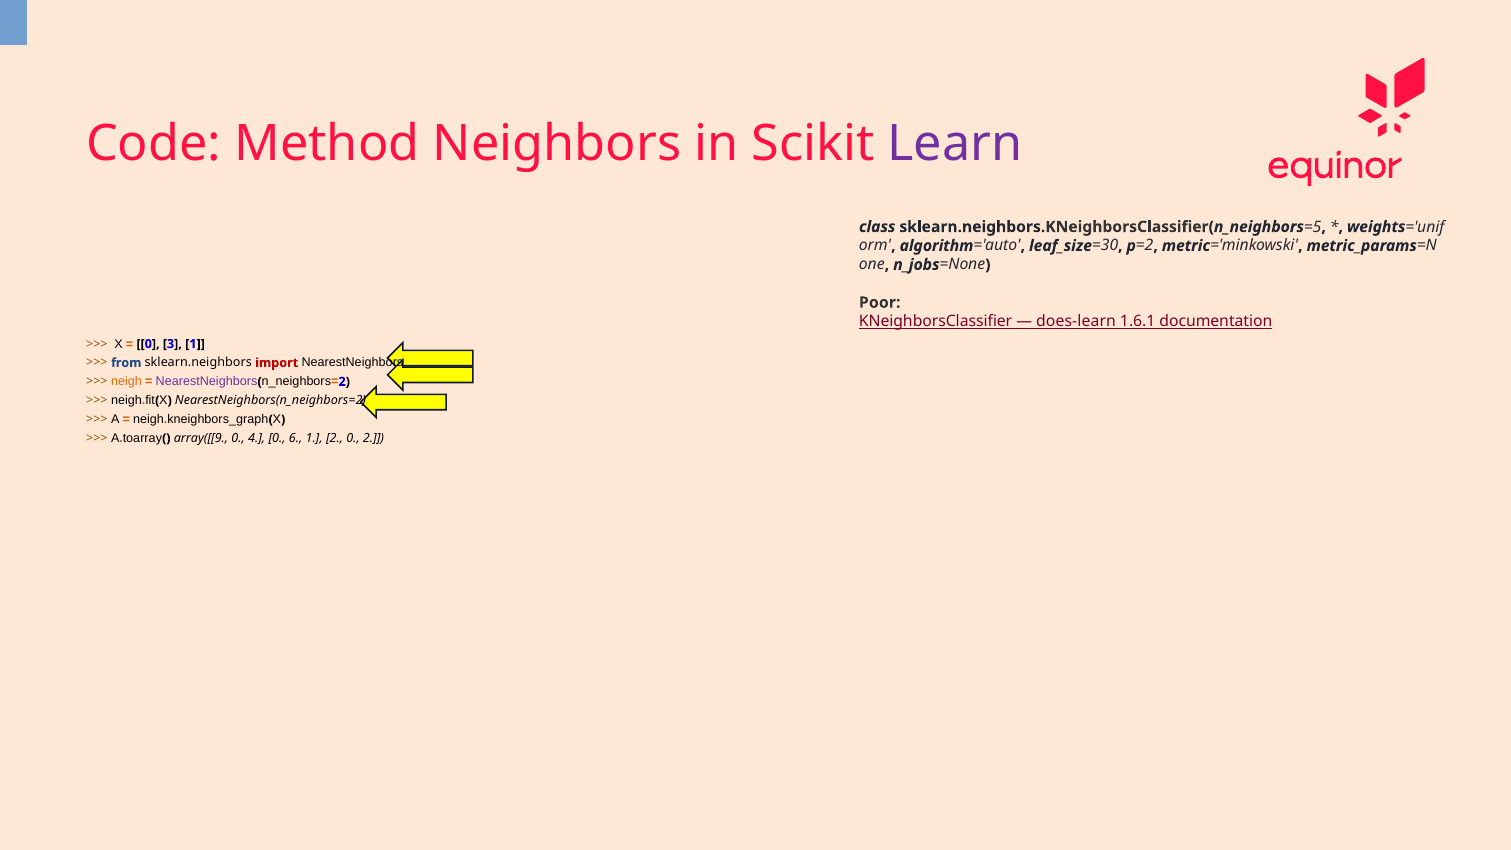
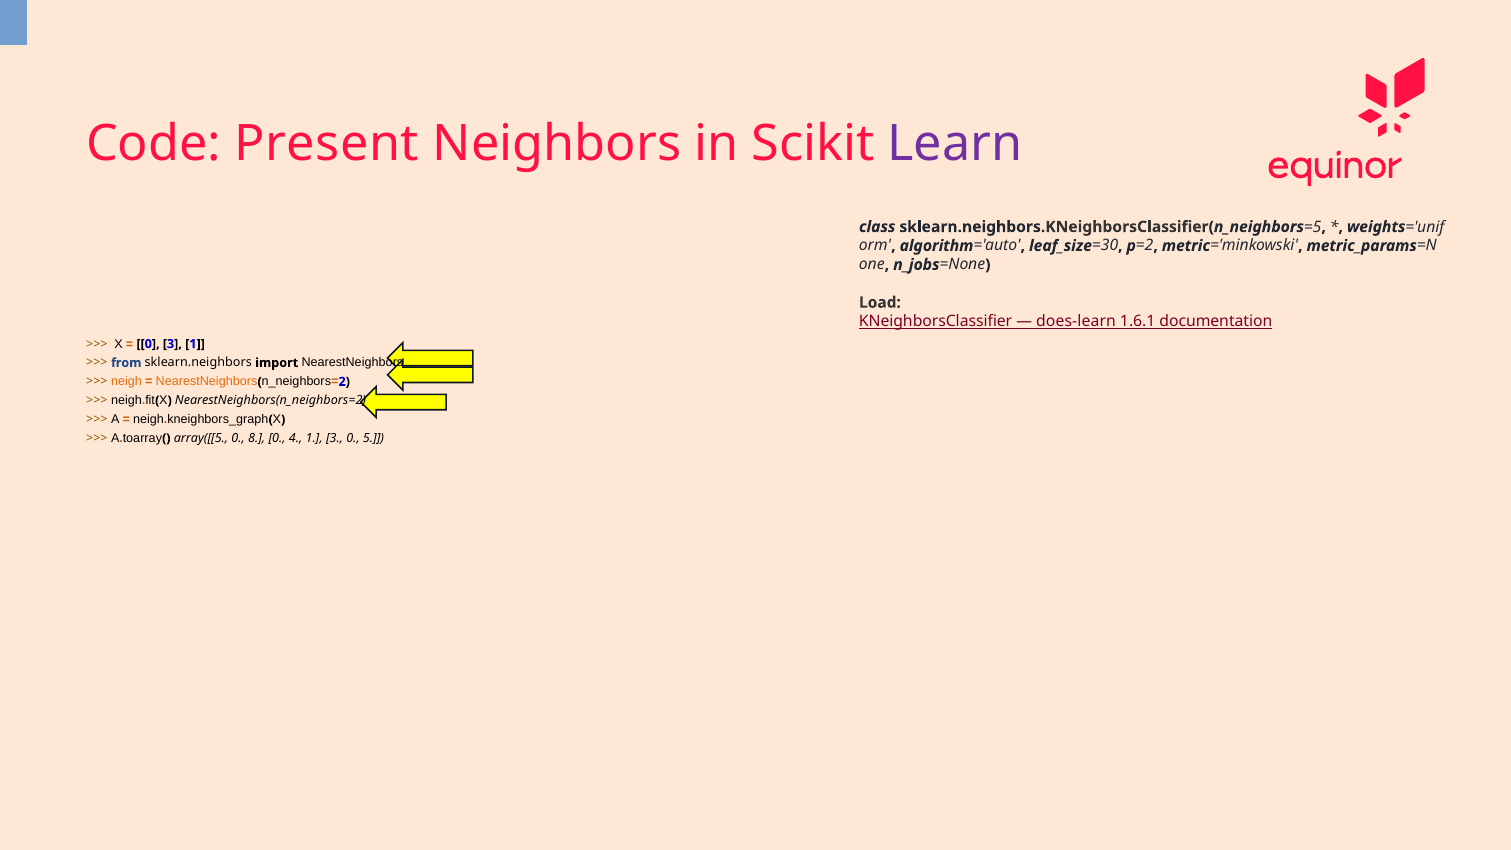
Method: Method -> Present
Poor: Poor -> Load
import colour: red -> black
NearestNeighbors at (207, 382) colour: purple -> orange
array([[9: array([[9 -> array([[5
4: 4 -> 8
6: 6 -> 4
1 2: 2 -> 3
0 2: 2 -> 5
